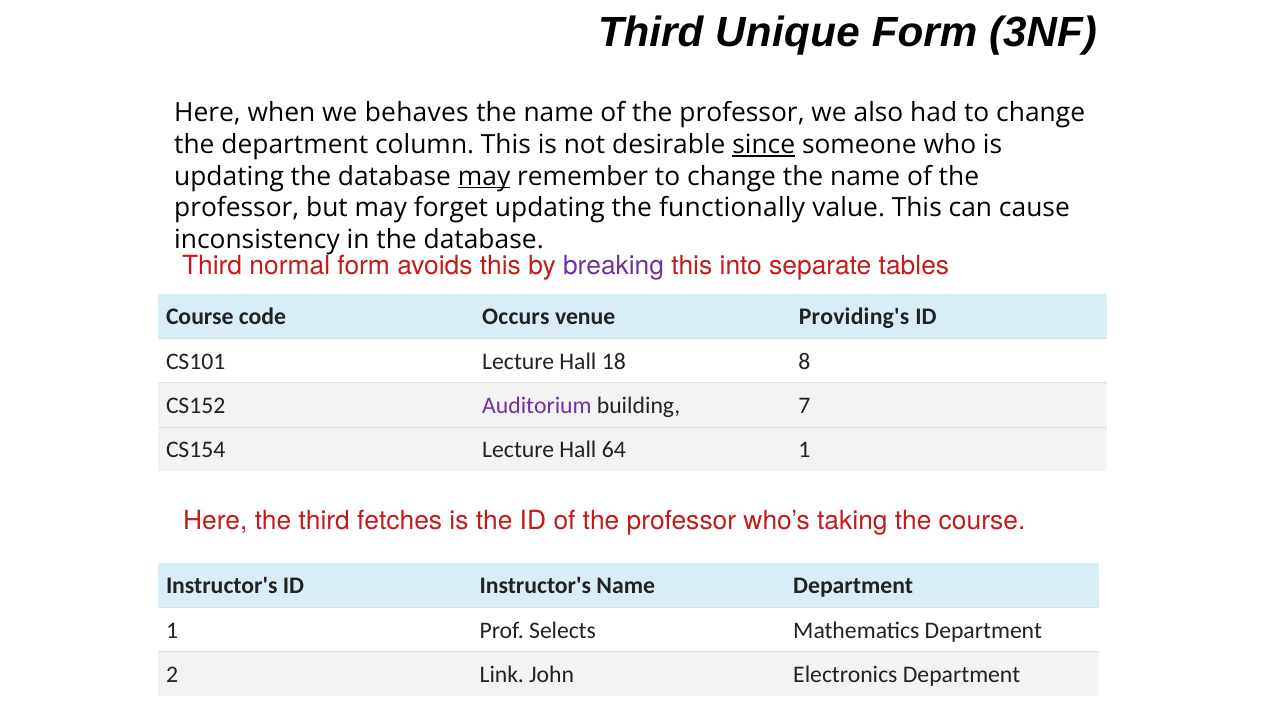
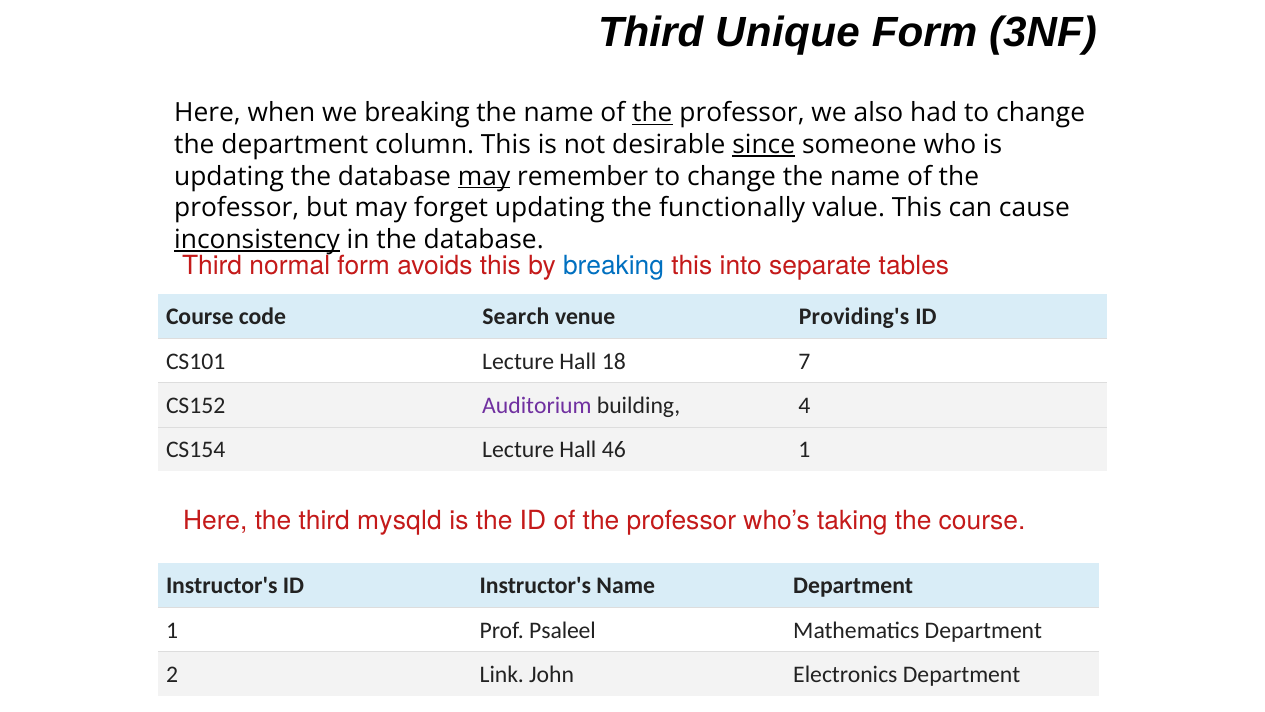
we behaves: behaves -> breaking
the at (652, 113) underline: none -> present
inconsistency underline: none -> present
breaking at (614, 266) colour: purple -> blue
Occurs: Occurs -> Search
8: 8 -> 7
7: 7 -> 4
64: 64 -> 46
fetches: fetches -> mysqld
Selects: Selects -> Psaleel
